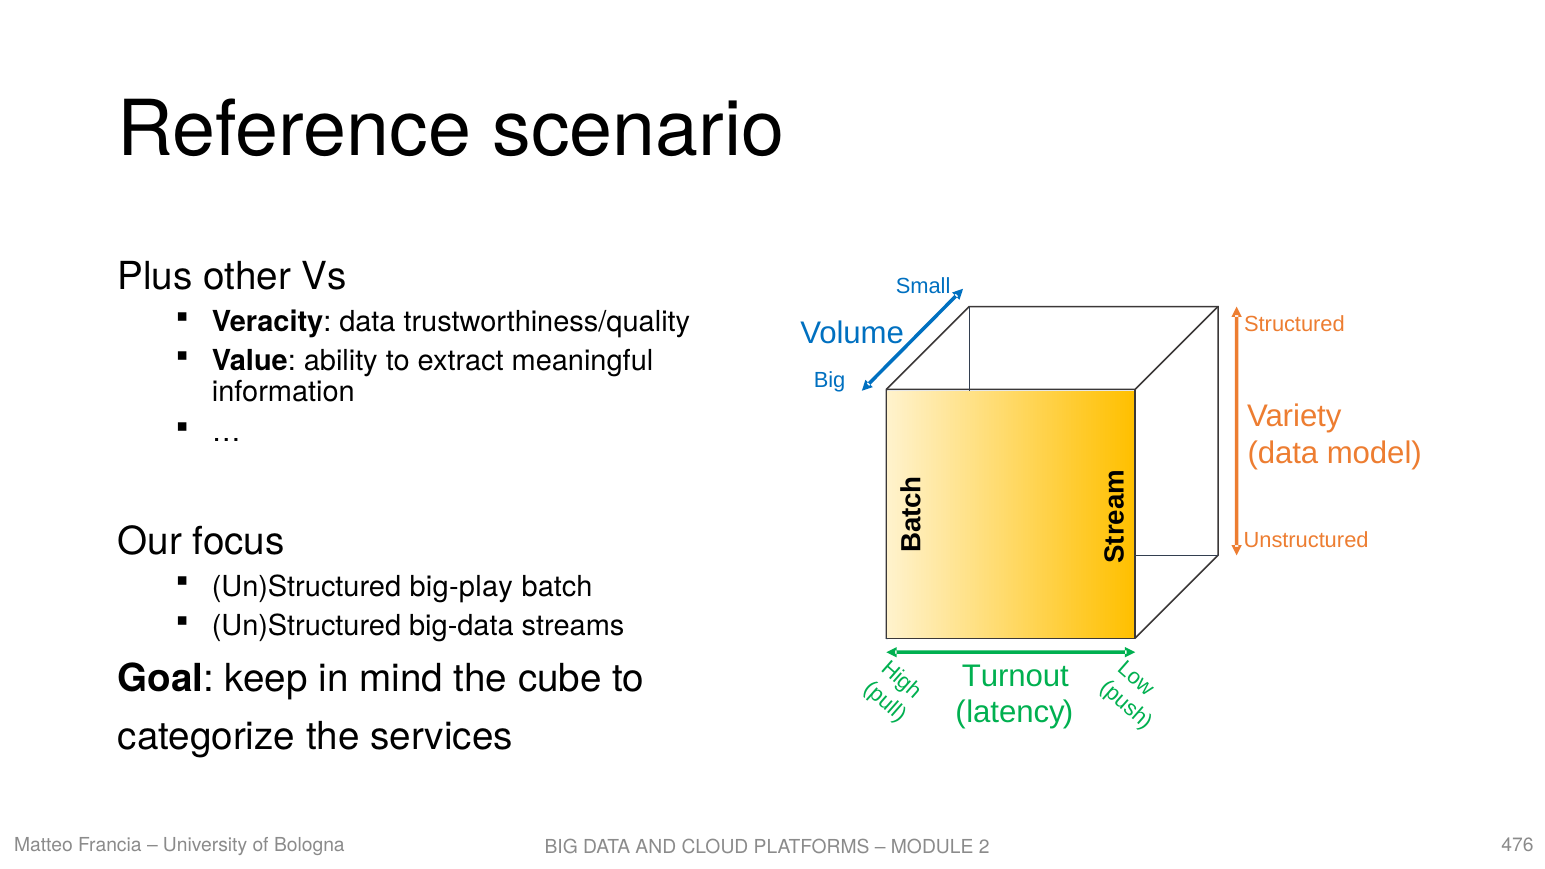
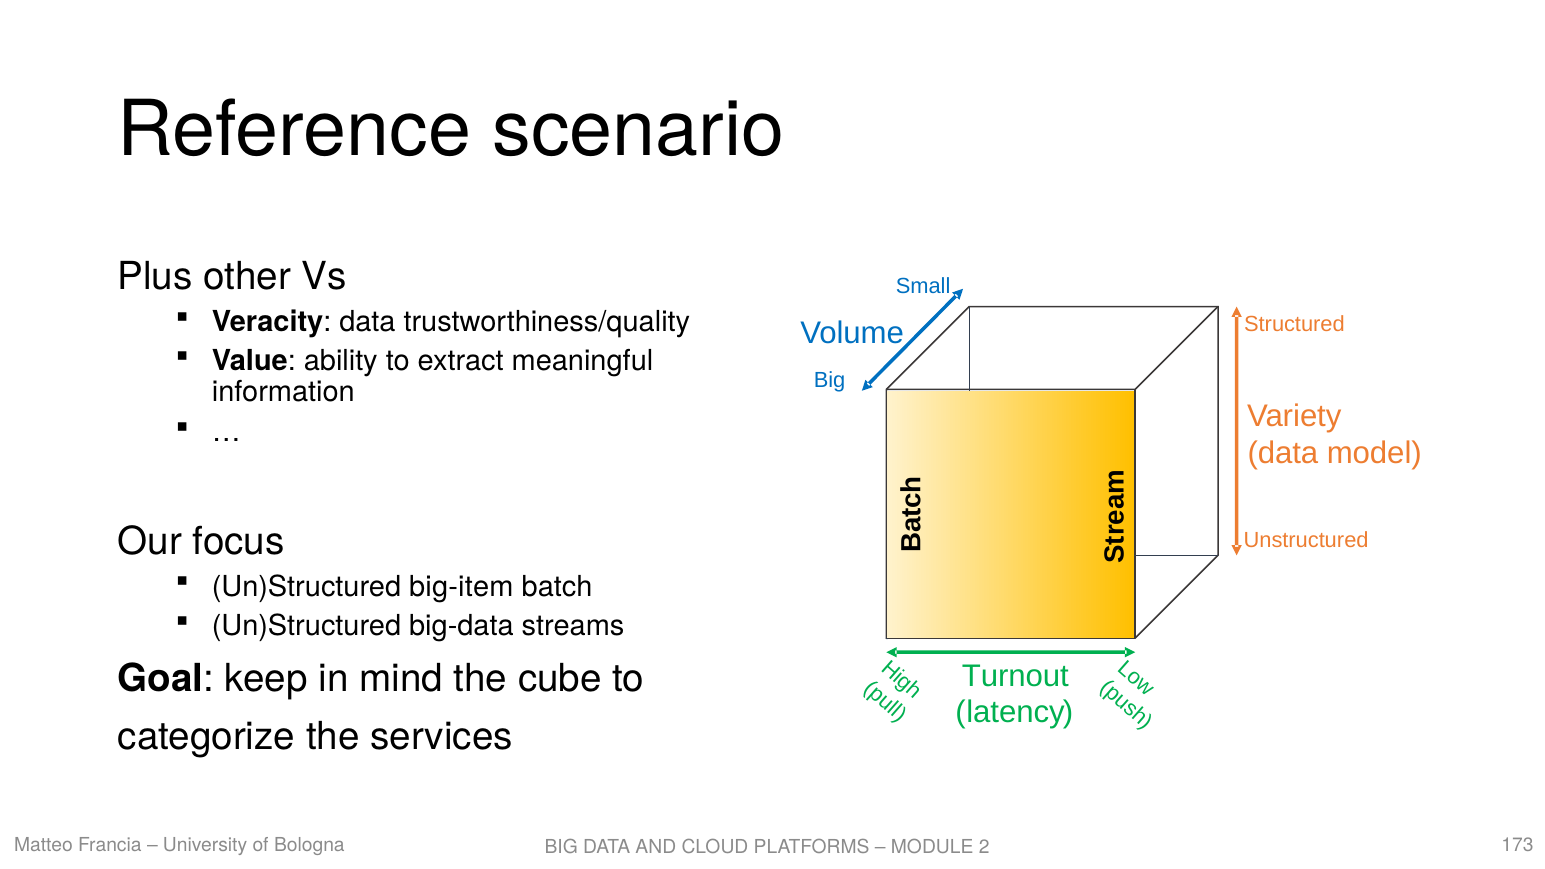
big-play: big-play -> big-item
476: 476 -> 173
